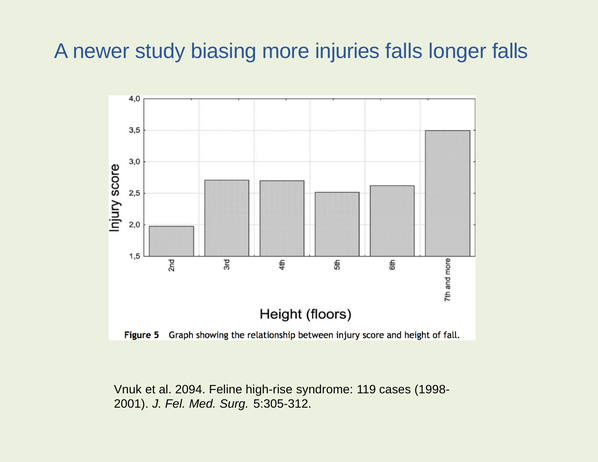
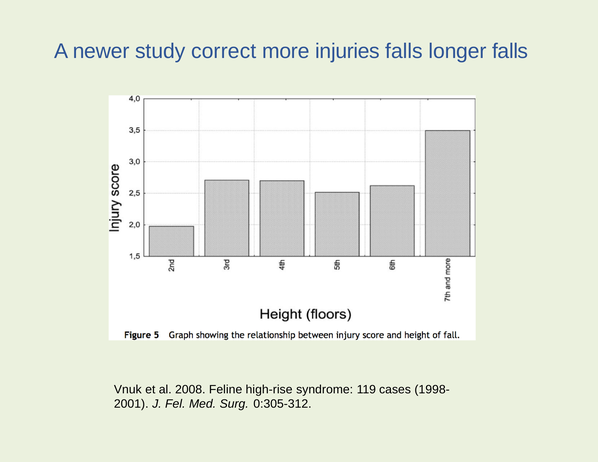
biasing: biasing -> correct
2094: 2094 -> 2008
5:305-312: 5:305-312 -> 0:305-312
